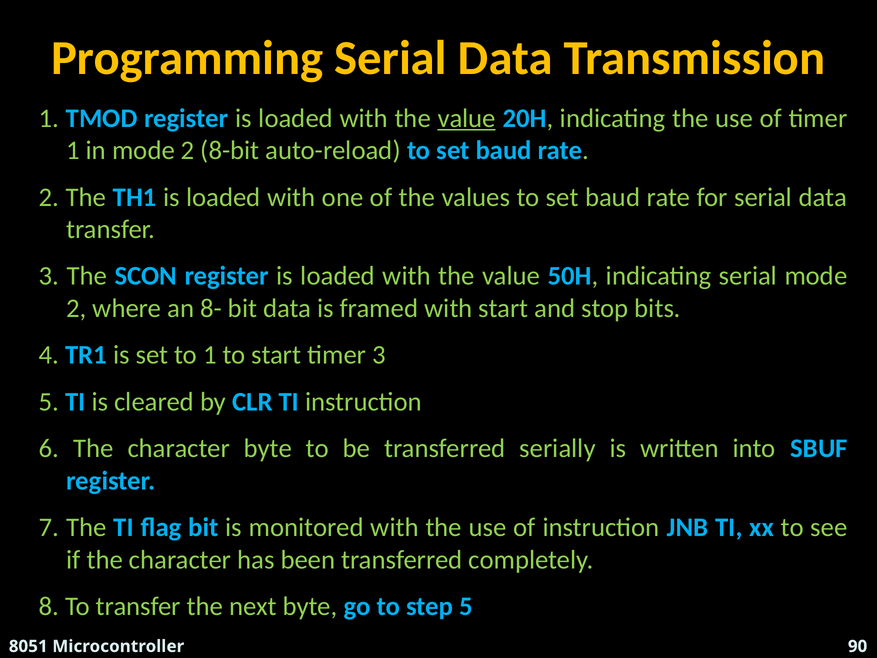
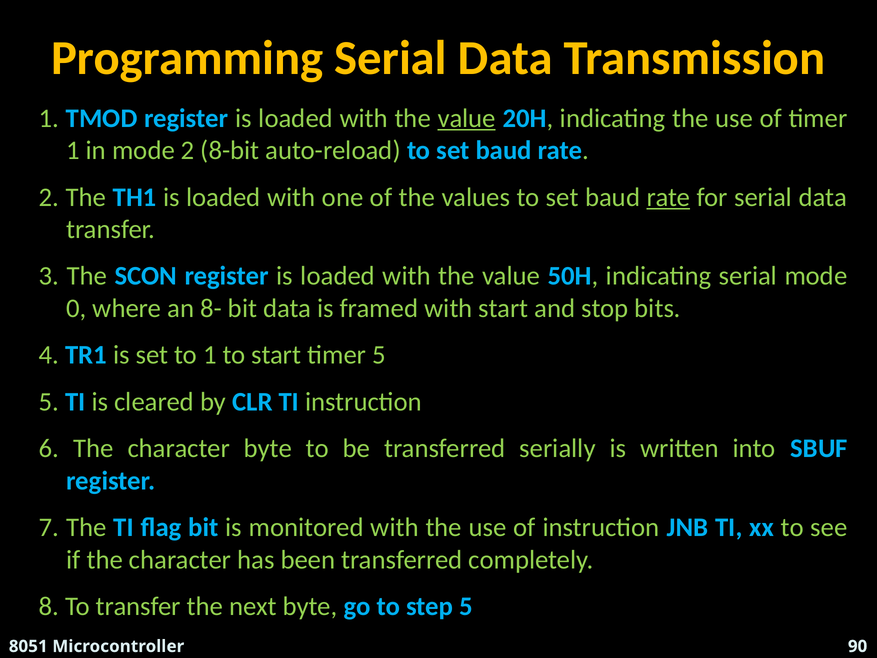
rate at (668, 197) underline: none -> present
2 at (76, 308): 2 -> 0
timer 3: 3 -> 5
